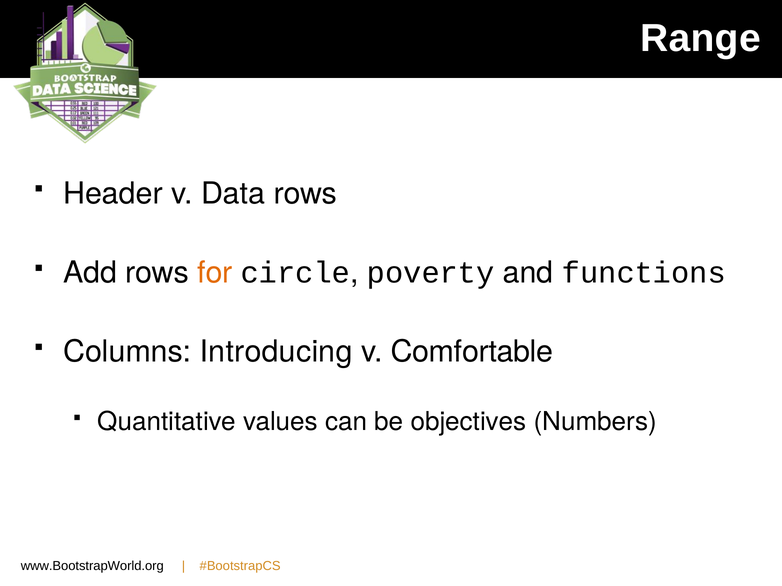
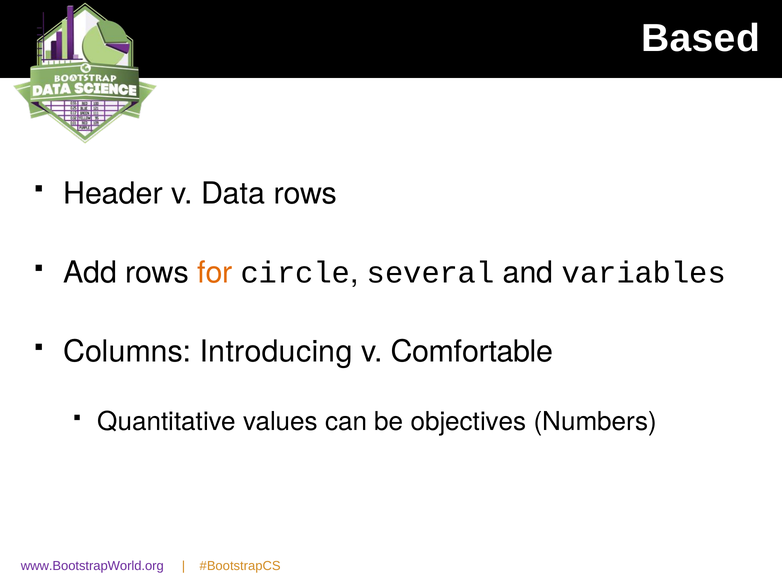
Range: Range -> Based
poverty: poverty -> several
functions: functions -> variables
www.BootstrapWorld.org colour: black -> purple
